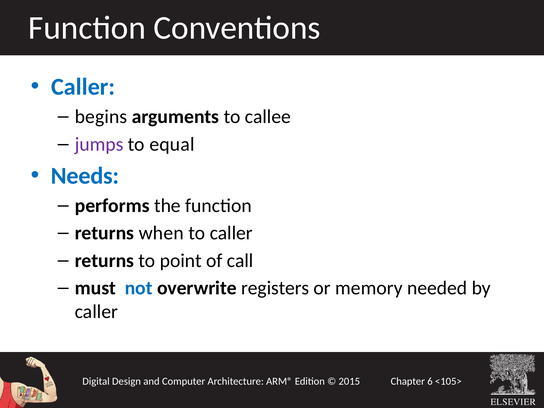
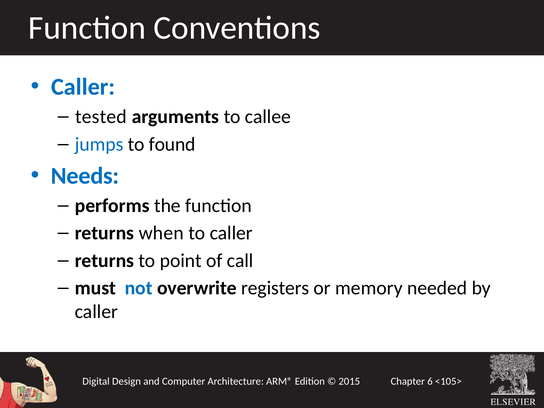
begins: begins -> tested
jumps colour: purple -> blue
equal: equal -> found
